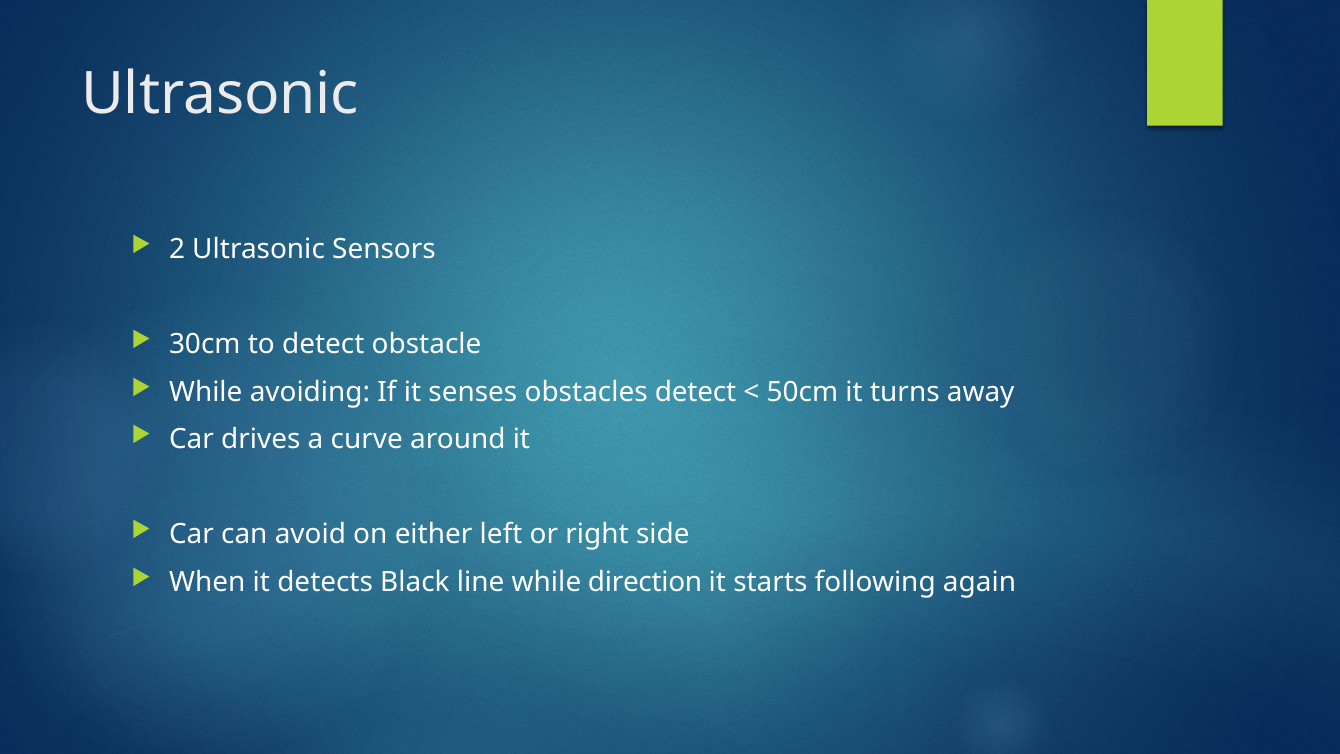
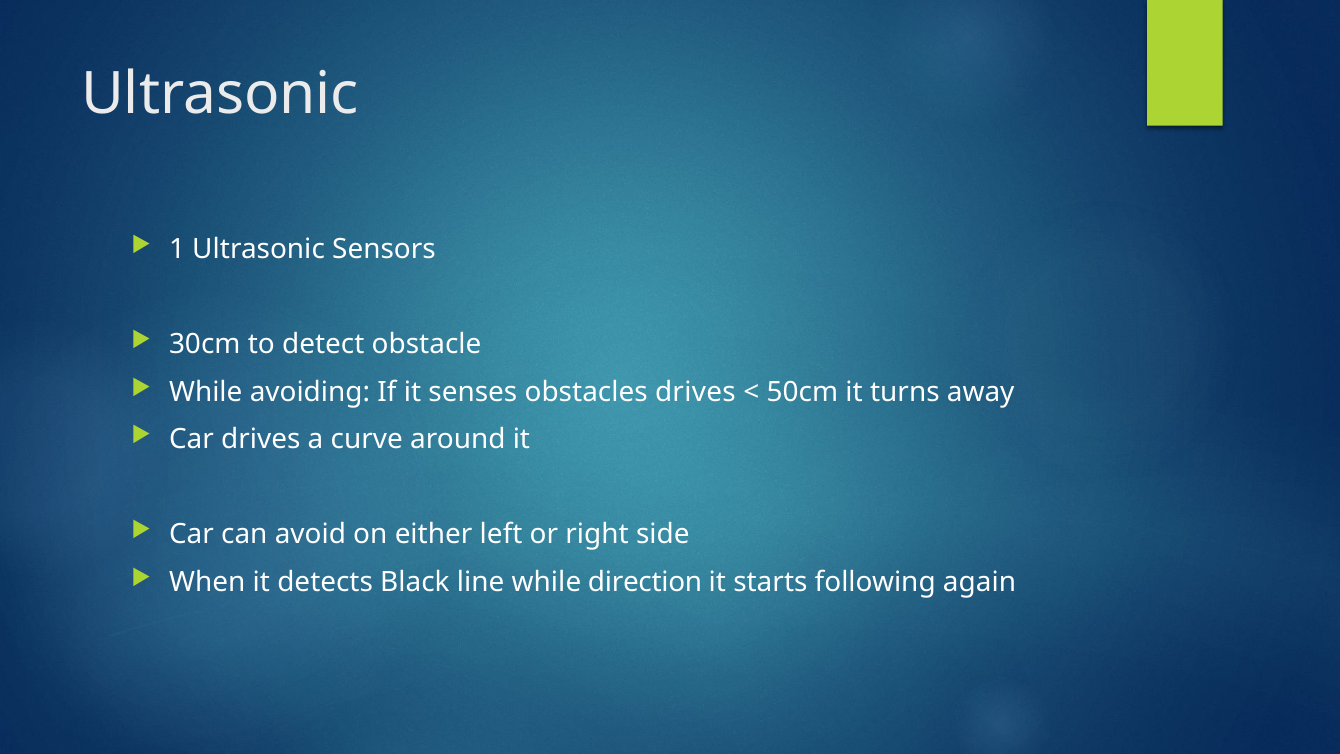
2: 2 -> 1
obstacles detect: detect -> drives
